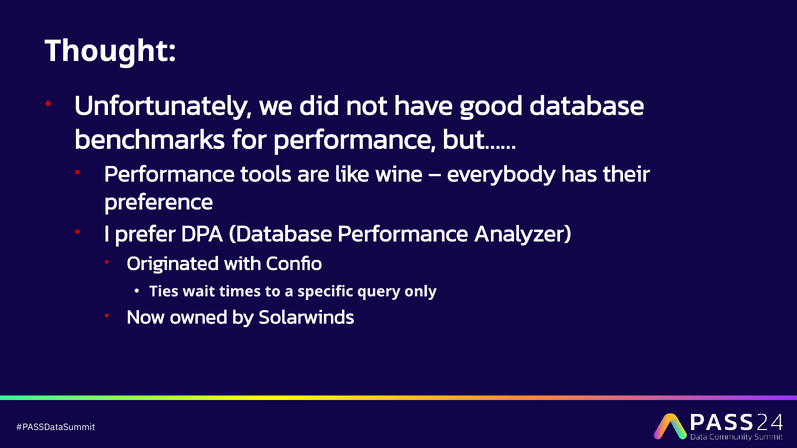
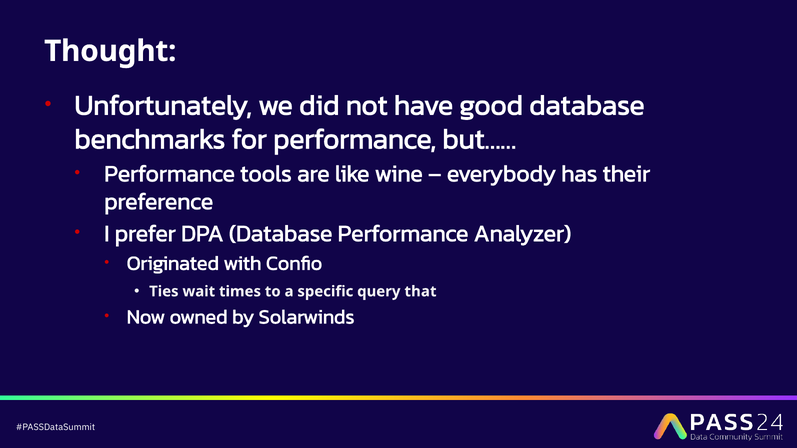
only: only -> that
